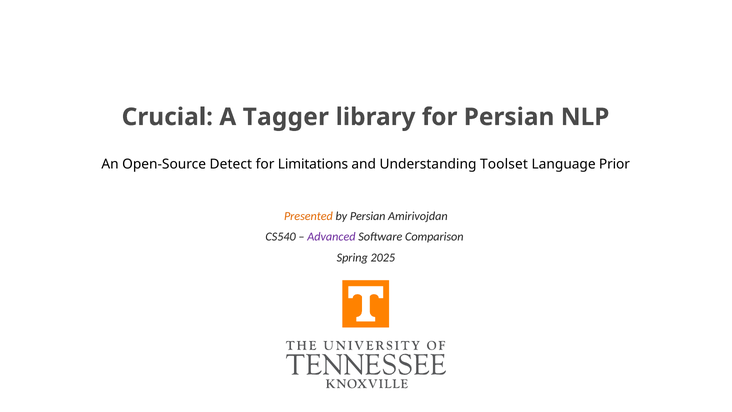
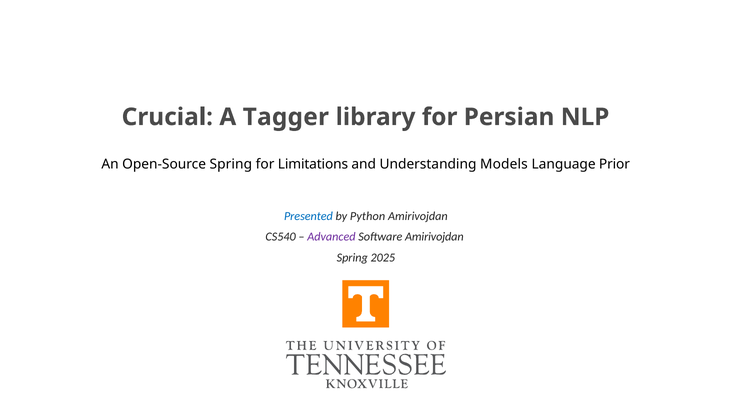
Open-Source Detect: Detect -> Spring
Toolset: Toolset -> Models
Presented colour: orange -> blue
by Persian: Persian -> Python
Software Comparison: Comparison -> Amirivojdan
